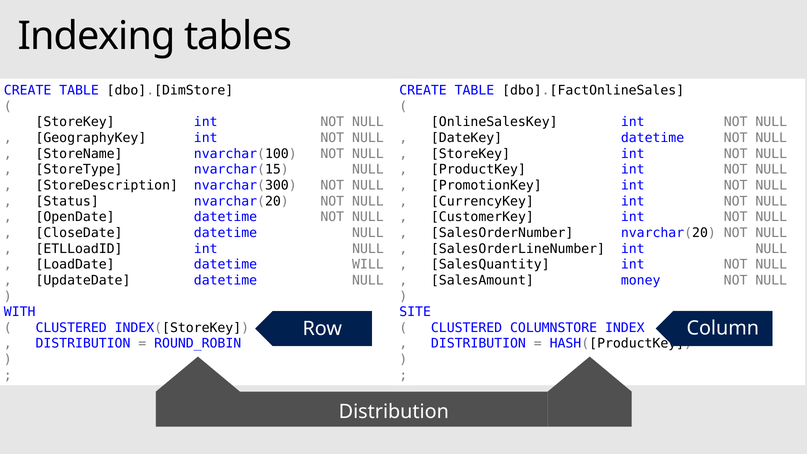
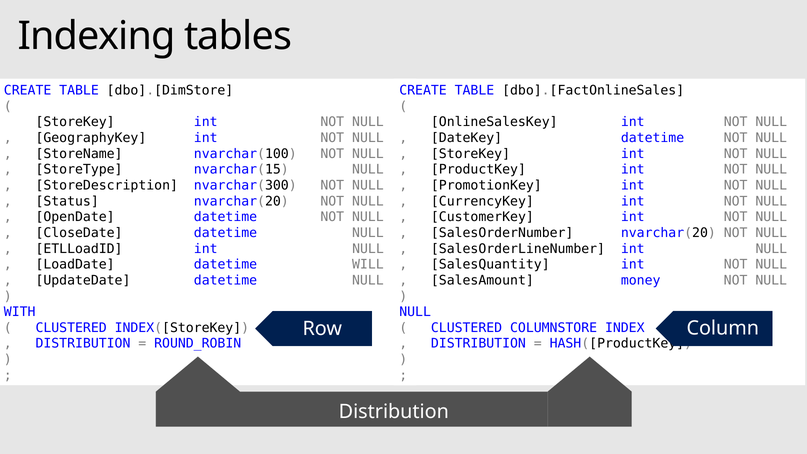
SITE at (415, 312): SITE -> NULL
